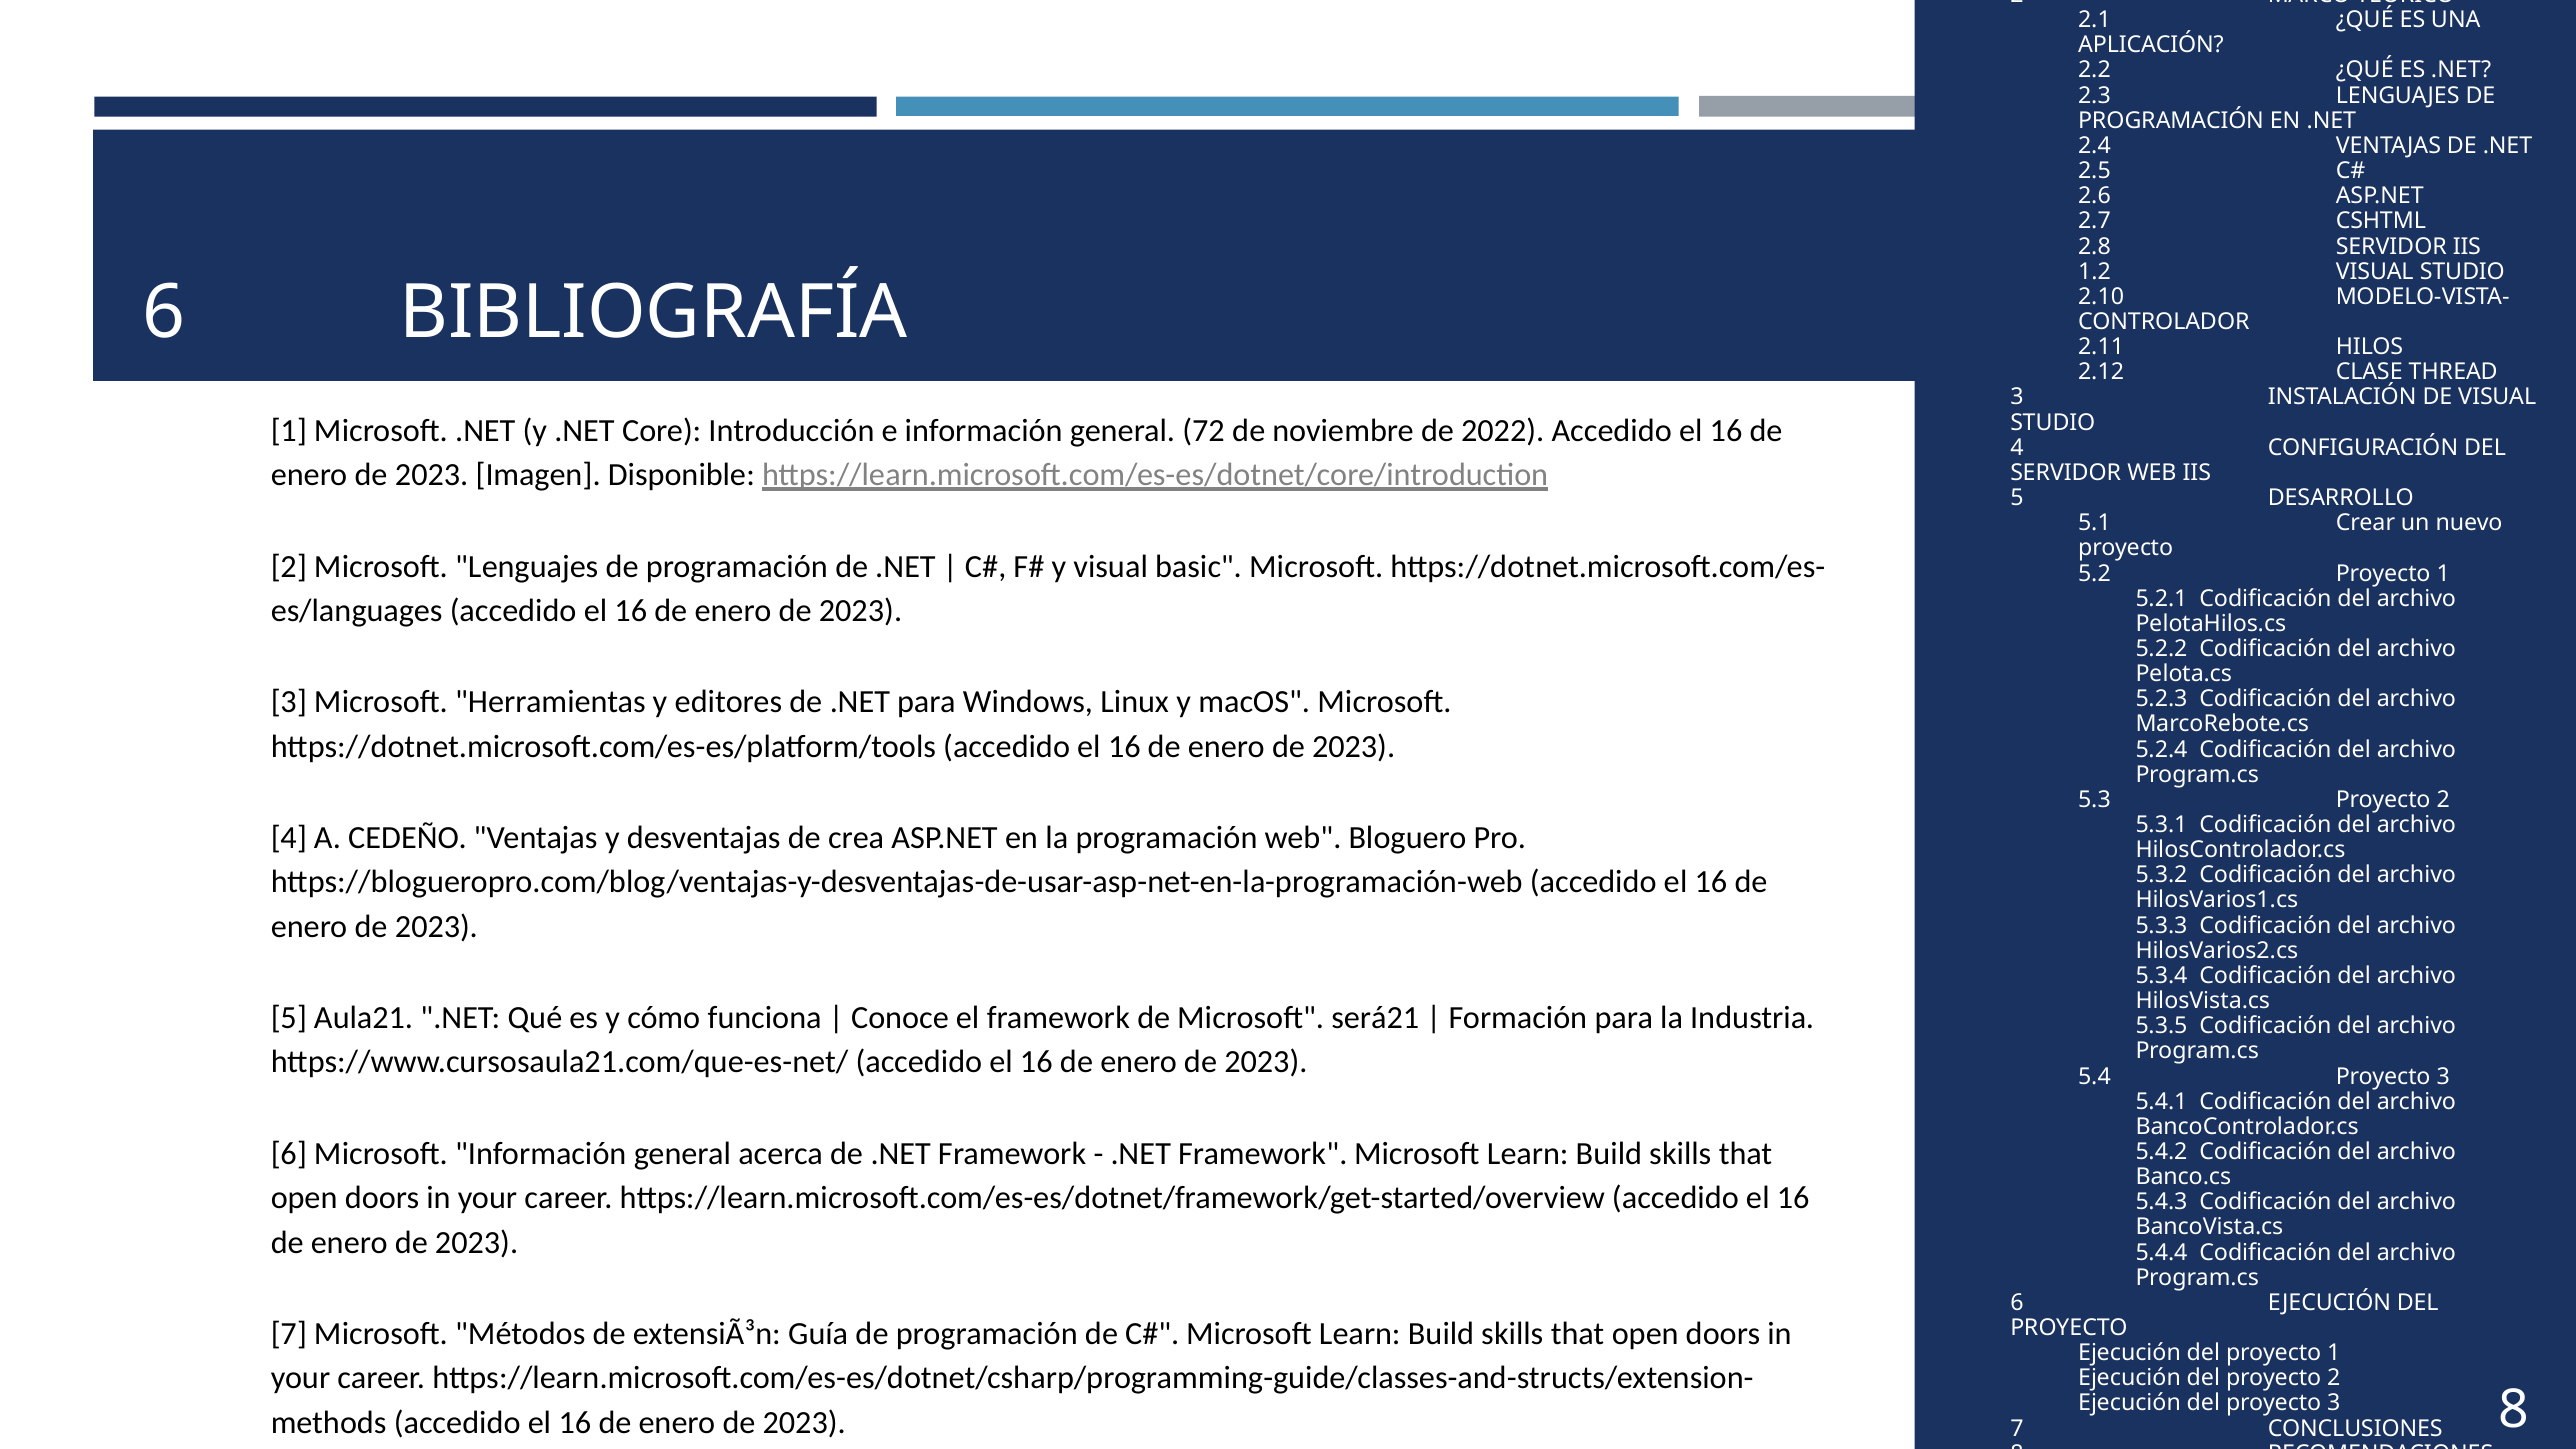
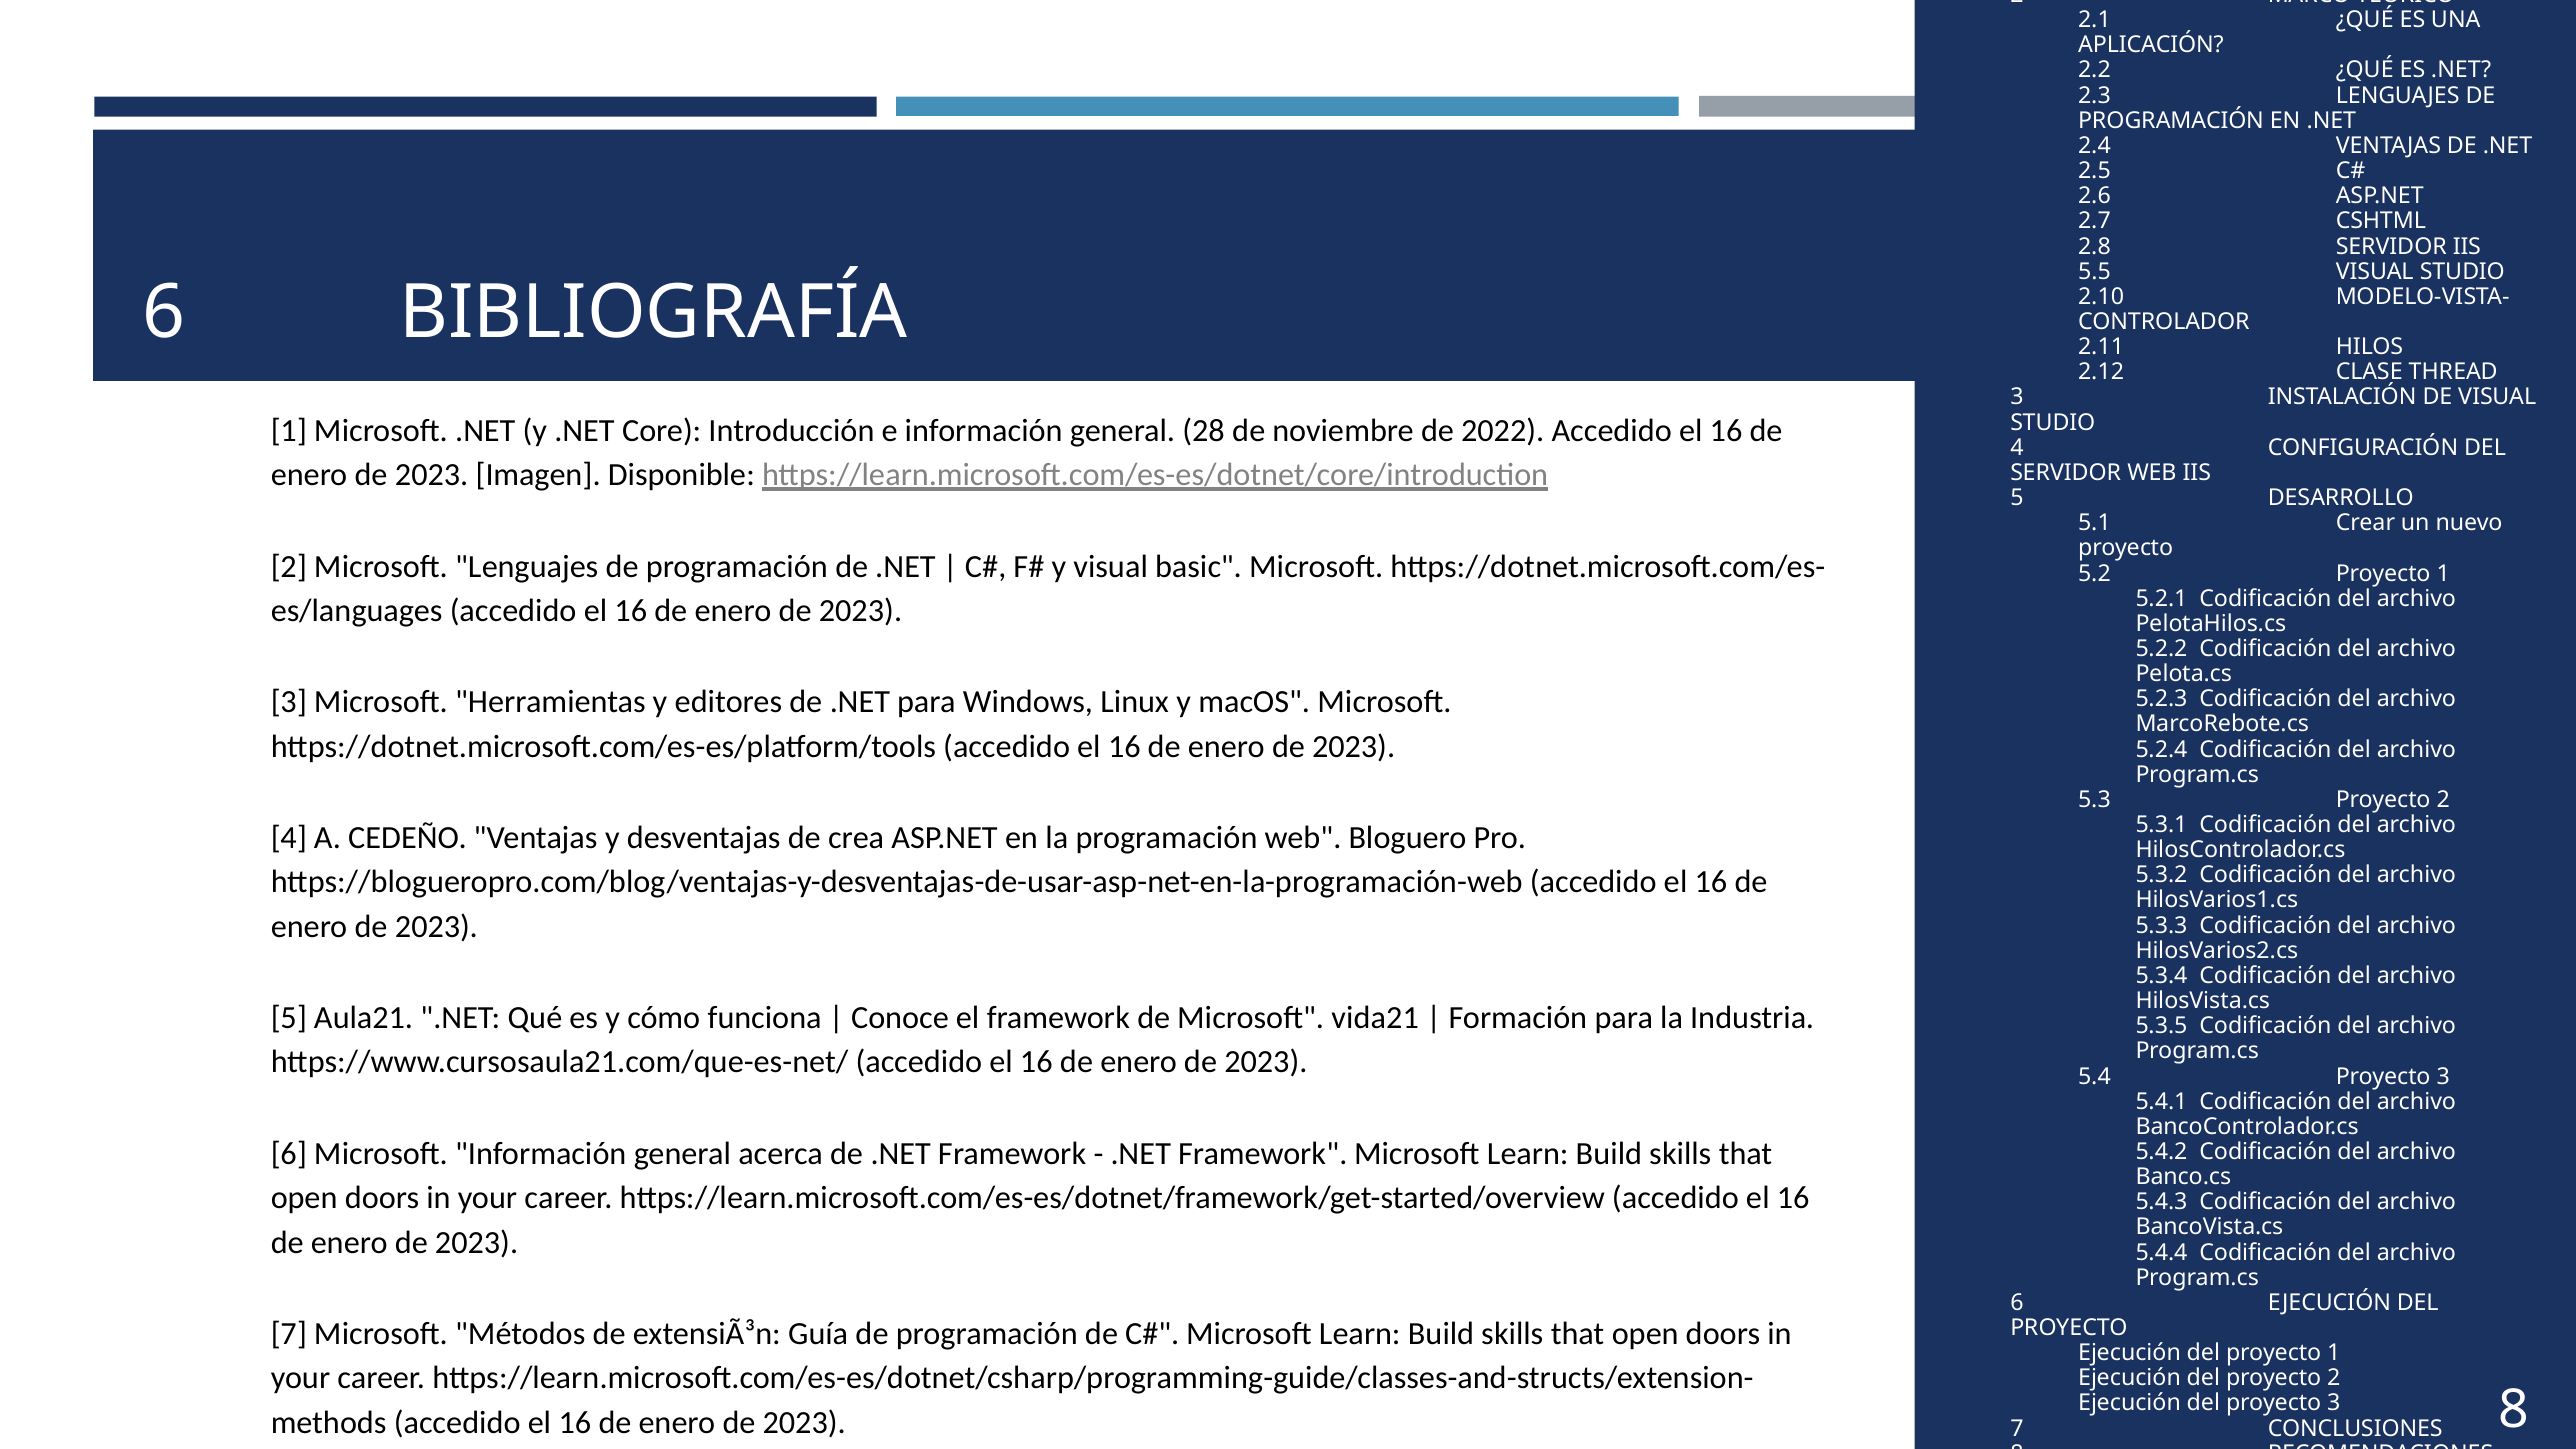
1.2: 1.2 -> 5.5
72: 72 -> 28
será21: será21 -> vida21
